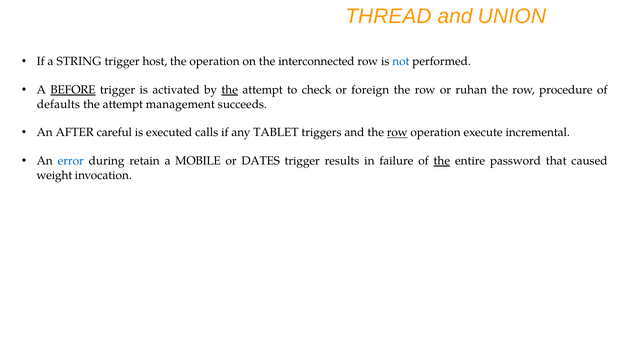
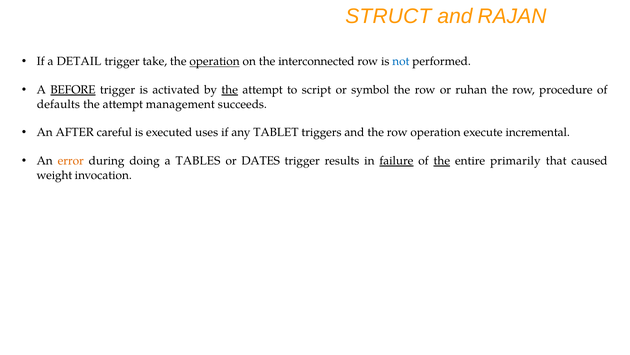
THREAD: THREAD -> STRUCT
UNION: UNION -> RAJAN
STRING: STRING -> DETAIL
host: host -> take
operation at (215, 61) underline: none -> present
check: check -> script
foreign: foreign -> symbol
calls: calls -> uses
row at (397, 132) underline: present -> none
error colour: blue -> orange
retain: retain -> doing
MOBILE: MOBILE -> TABLES
failure underline: none -> present
password: password -> primarily
